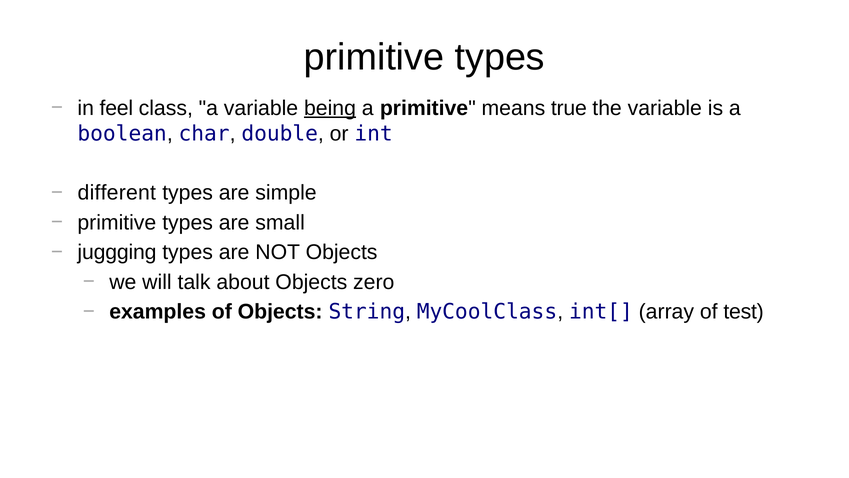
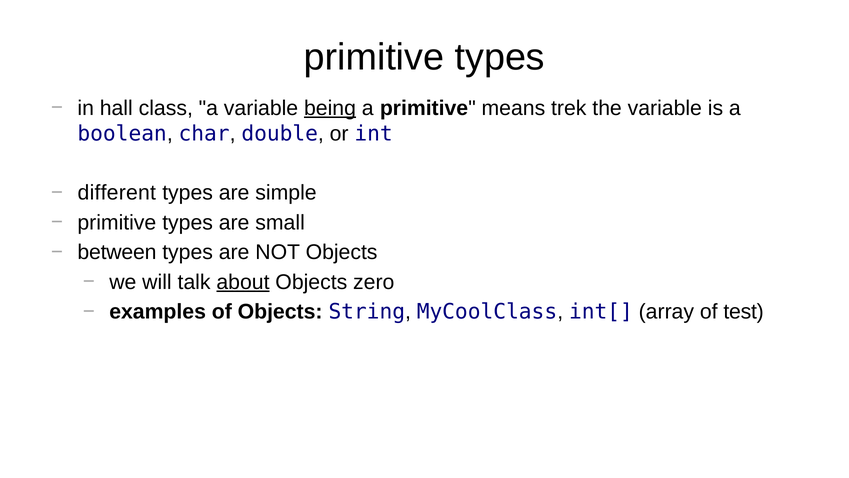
feel: feel -> hall
true: true -> trek
juggging: juggging -> between
about underline: none -> present
